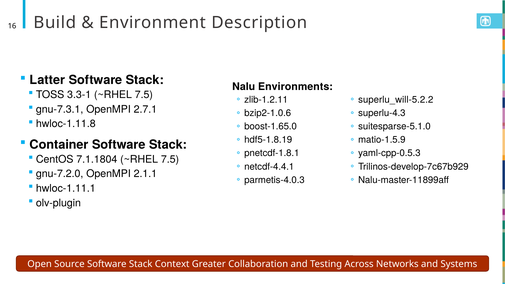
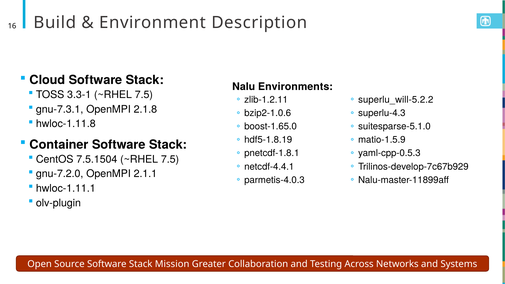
Latter: Latter -> Cloud
2.7.1: 2.7.1 -> 2.1.8
7.1.1804: 7.1.1804 -> 7.5.1504
Context: Context -> Mission
